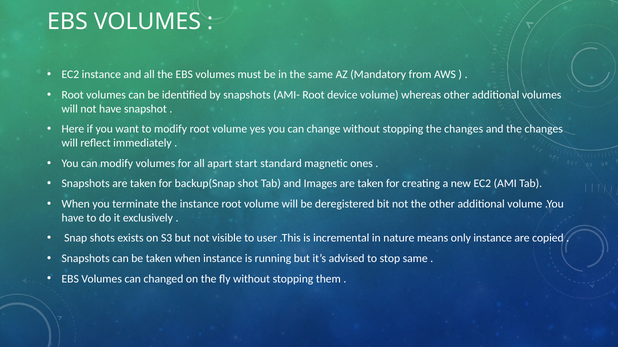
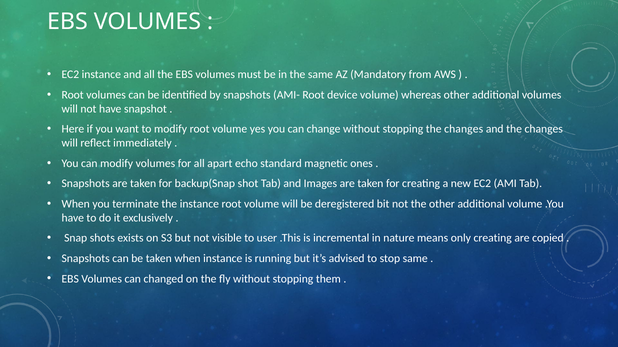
start: start -> echo
only instance: instance -> creating
